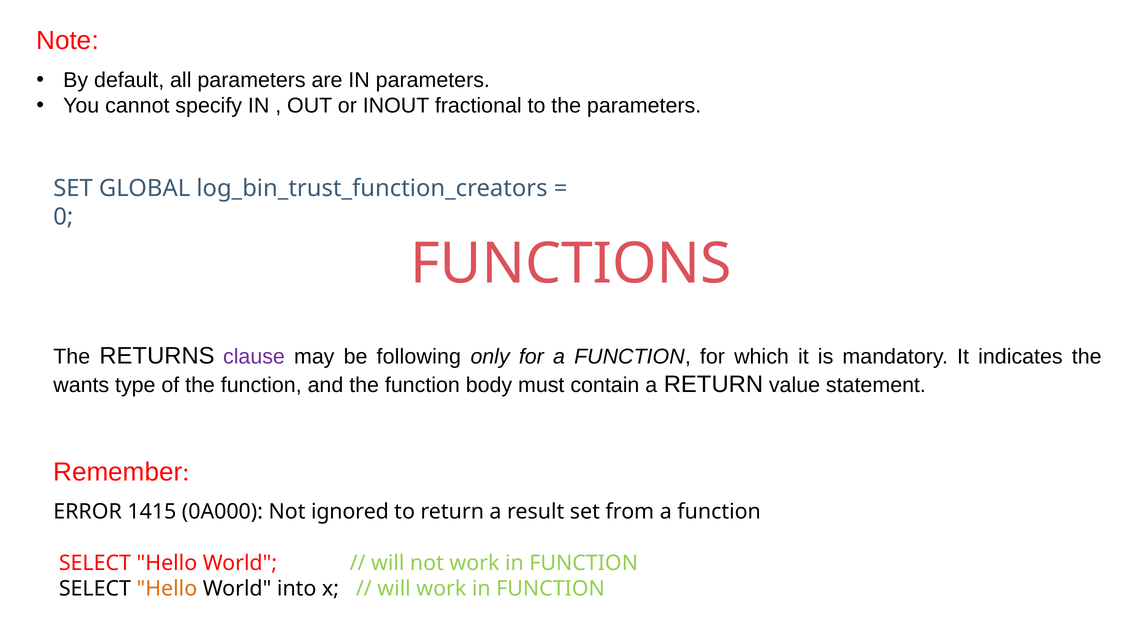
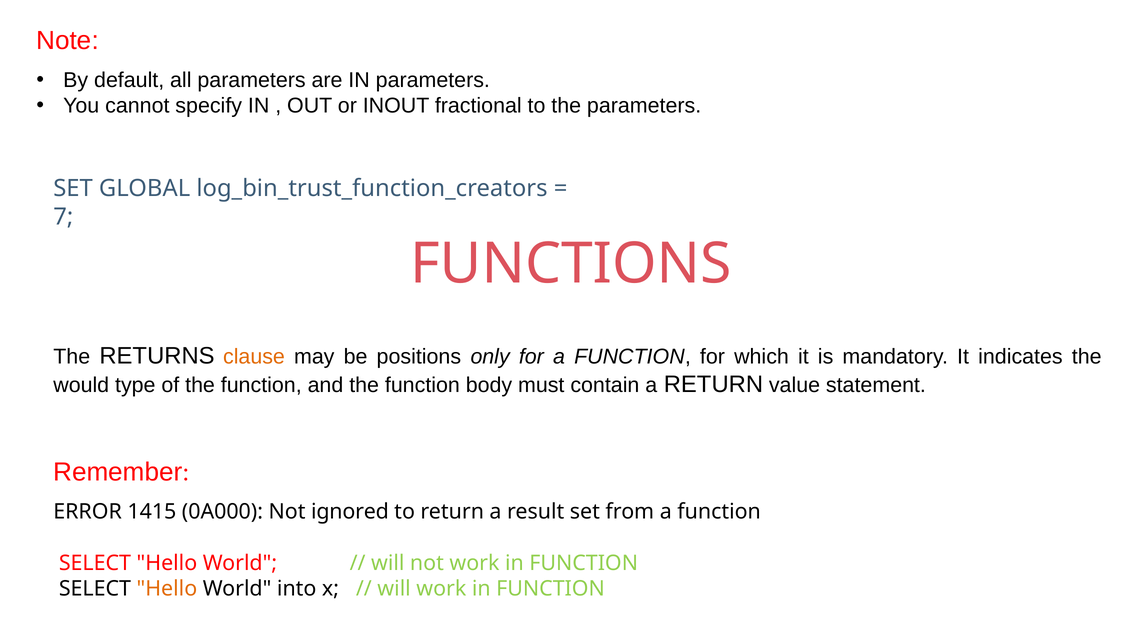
0: 0 -> 7
clause colour: purple -> orange
following: following -> positions
wants: wants -> would
